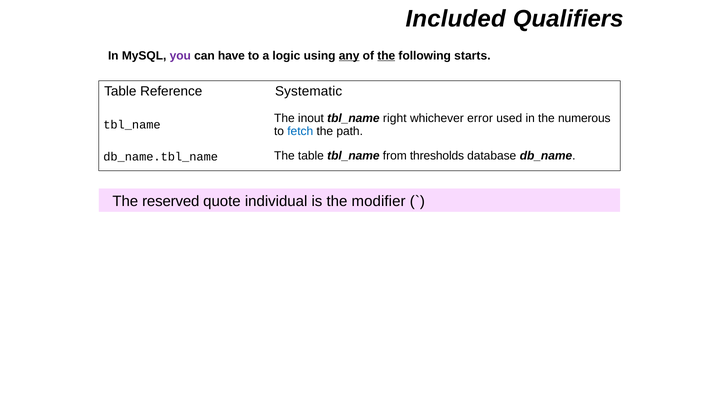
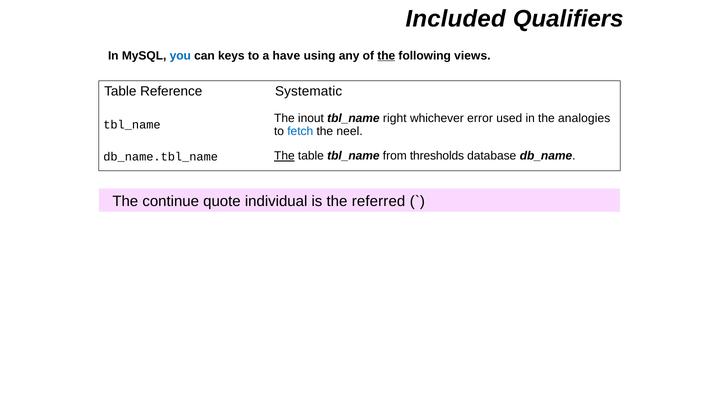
you colour: purple -> blue
have: have -> keys
logic: logic -> have
any underline: present -> none
starts: starts -> views
numerous: numerous -> analogies
path: path -> neel
The at (284, 156) underline: none -> present
reserved: reserved -> continue
modifier: modifier -> referred
